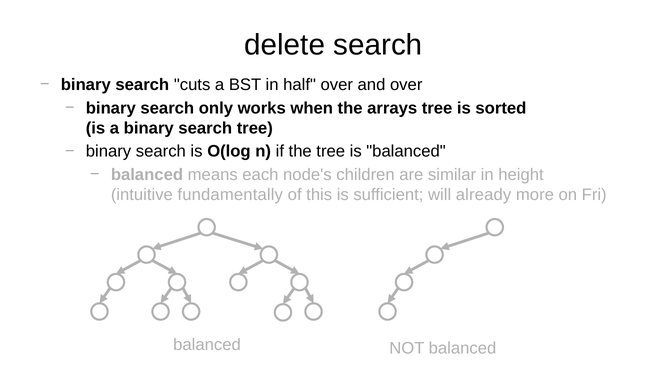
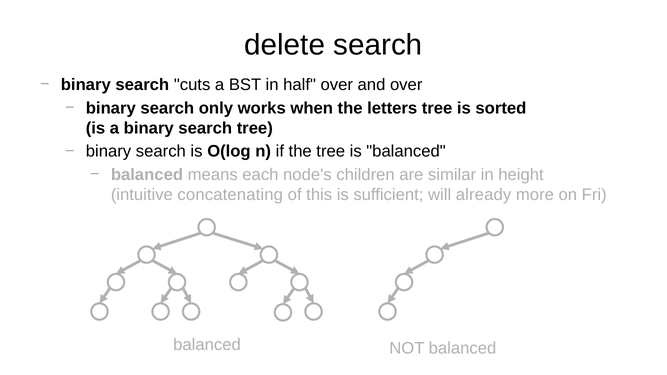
arrays: arrays -> letters
fundamentally: fundamentally -> concatenating
